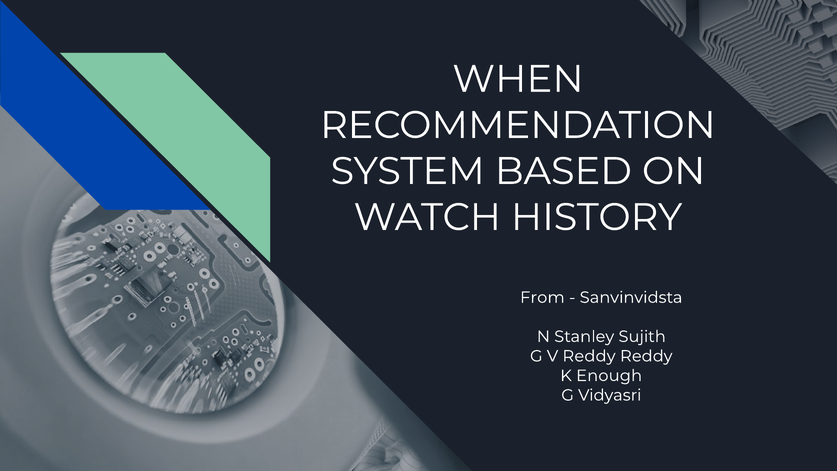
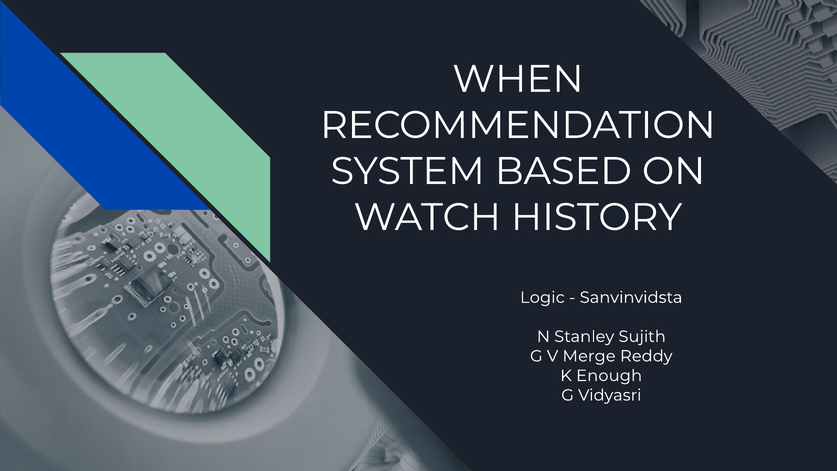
From: From -> Logic
V Reddy: Reddy -> Merge
